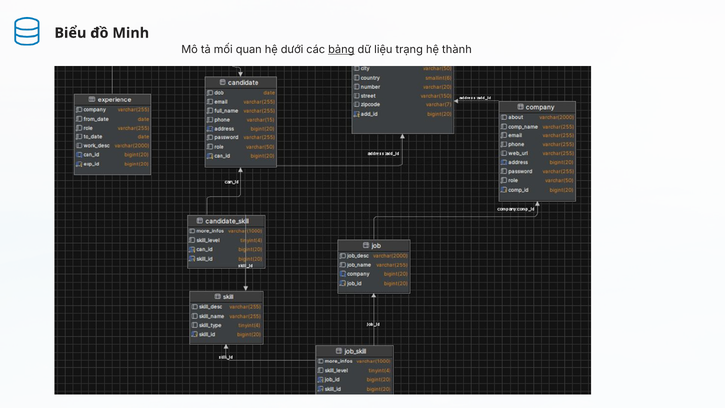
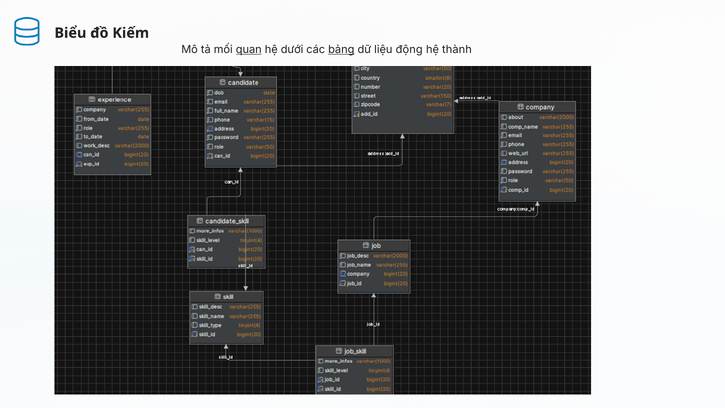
Minh: Minh -> Kiếm
quan underline: none -> present
trạng: trạng -> động
